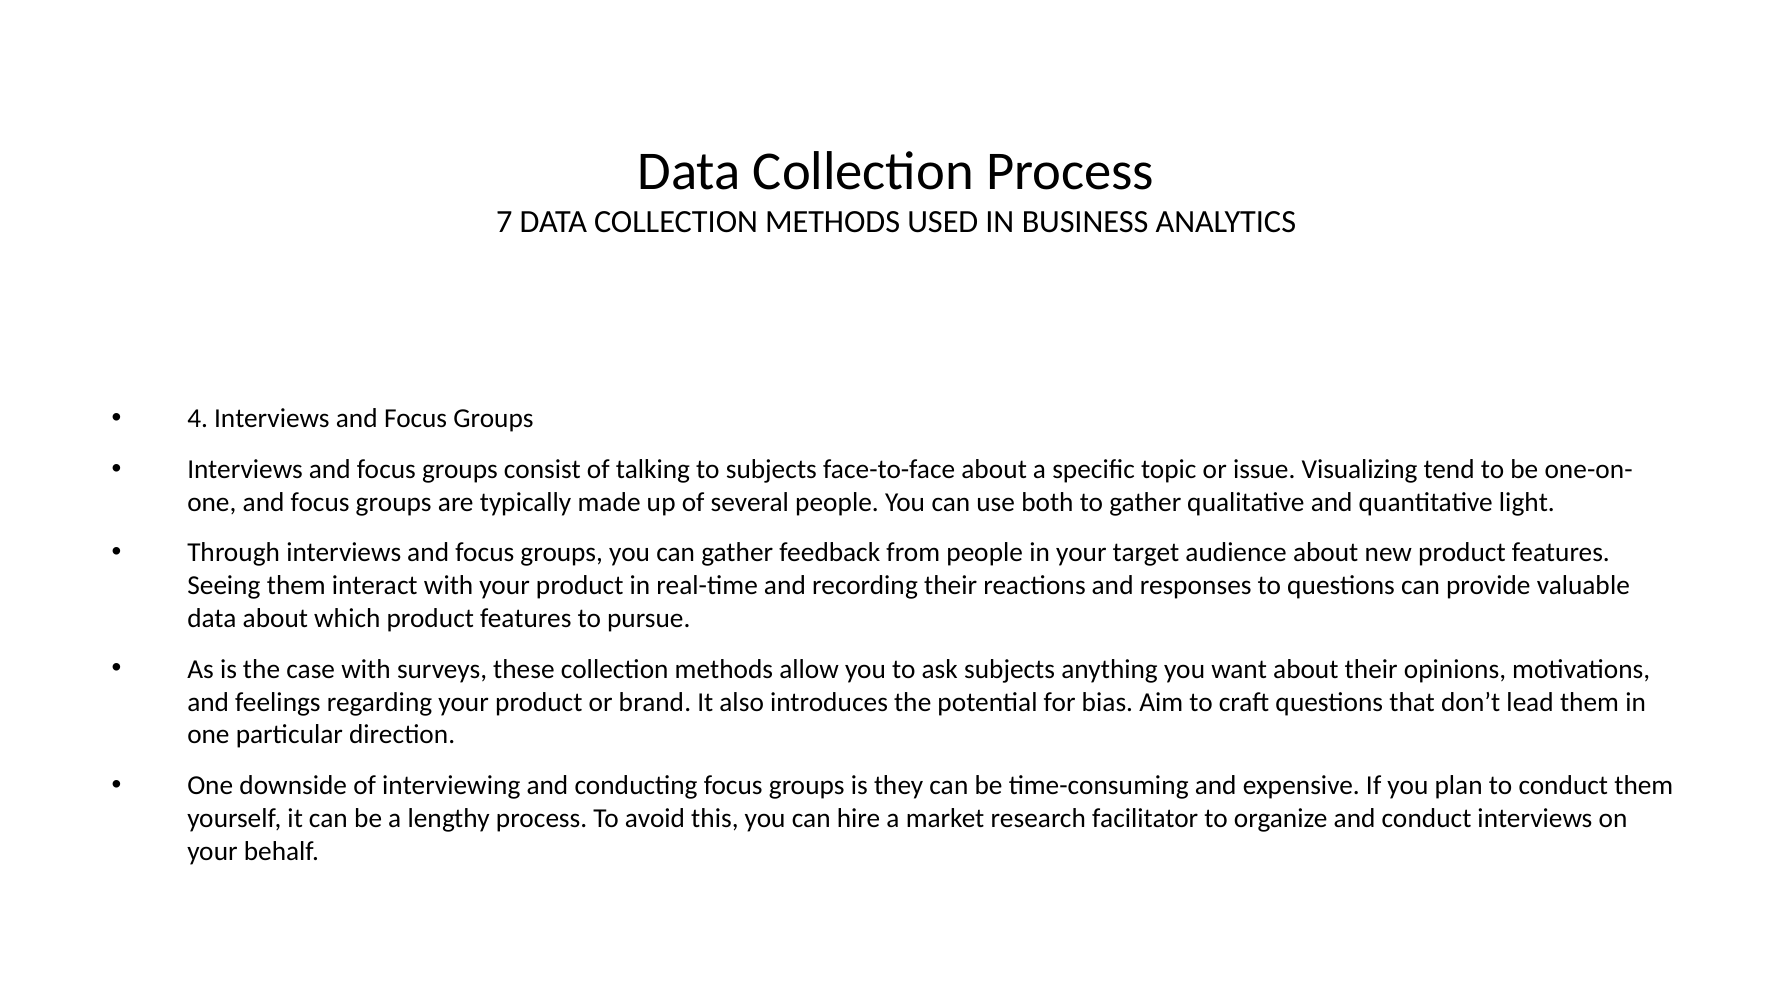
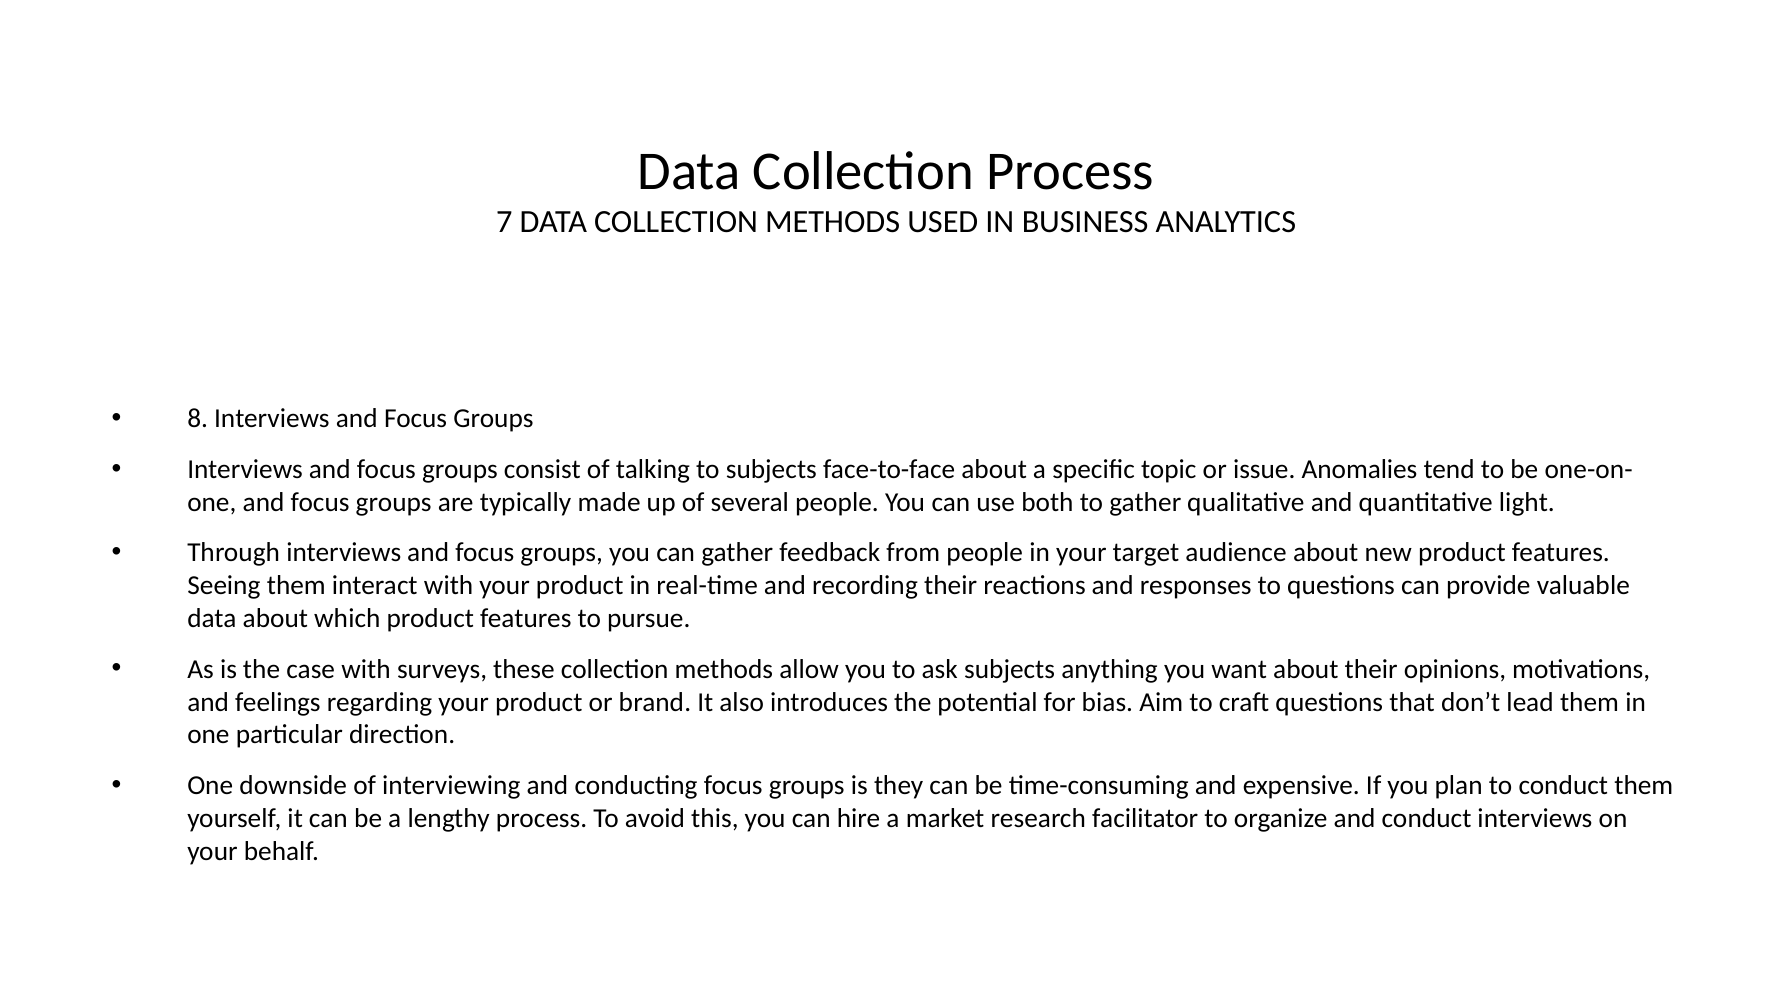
4: 4 -> 8
Visualizing: Visualizing -> Anomalies
